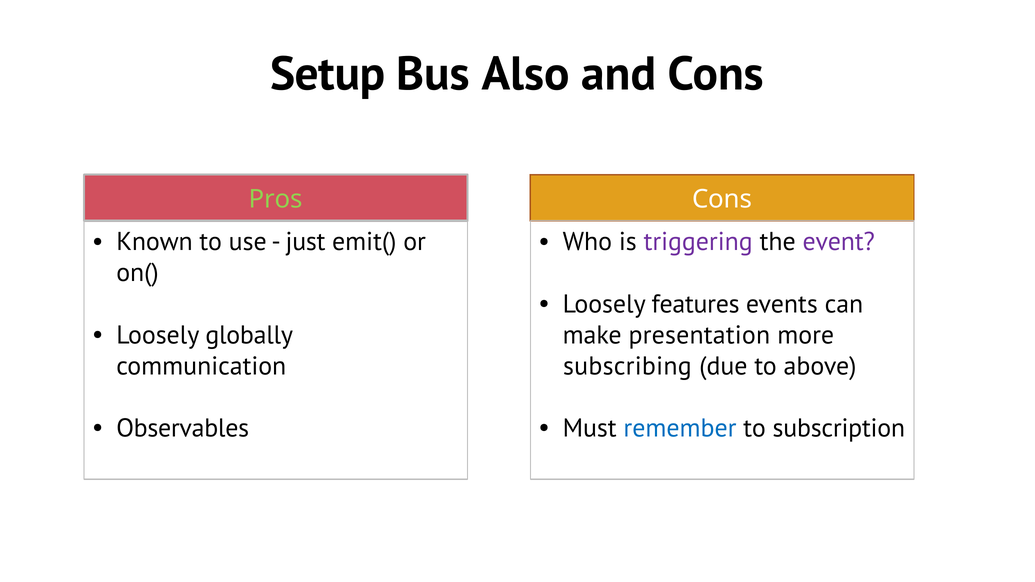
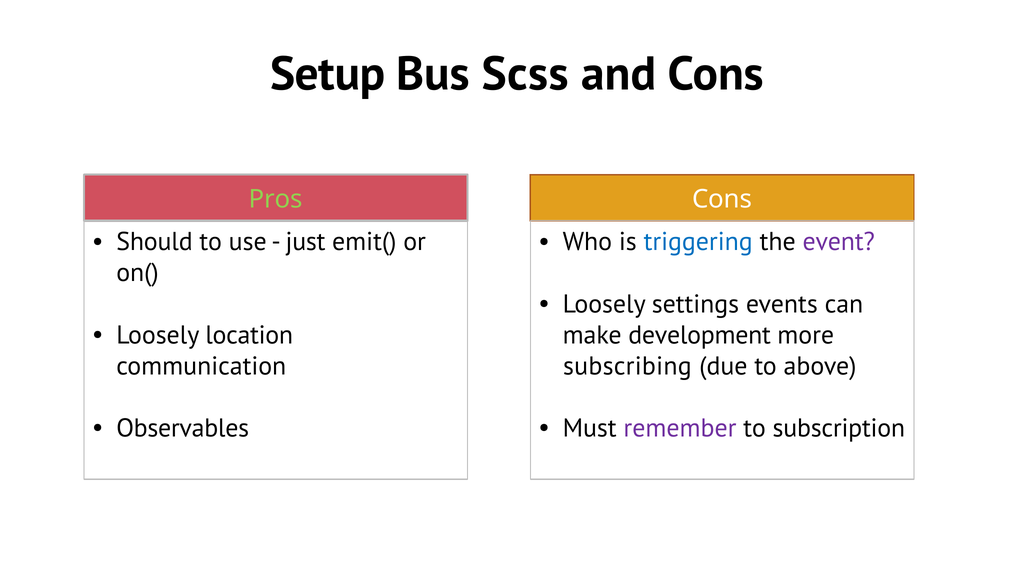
Also: Also -> Scss
Known: Known -> Should
triggering colour: purple -> blue
features: features -> settings
globally: globally -> location
presentation: presentation -> development
remember colour: blue -> purple
